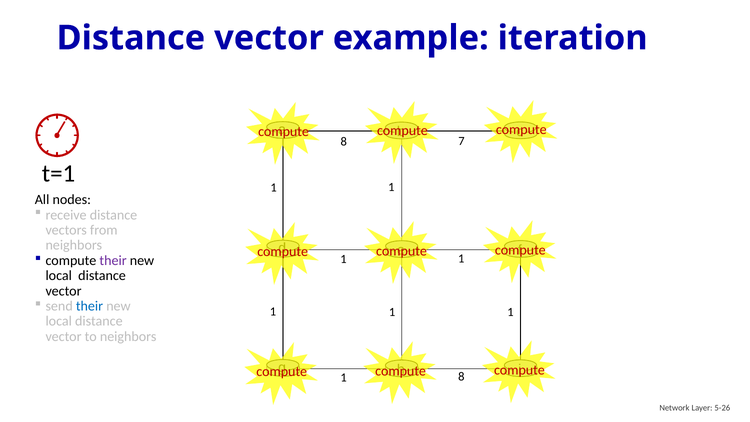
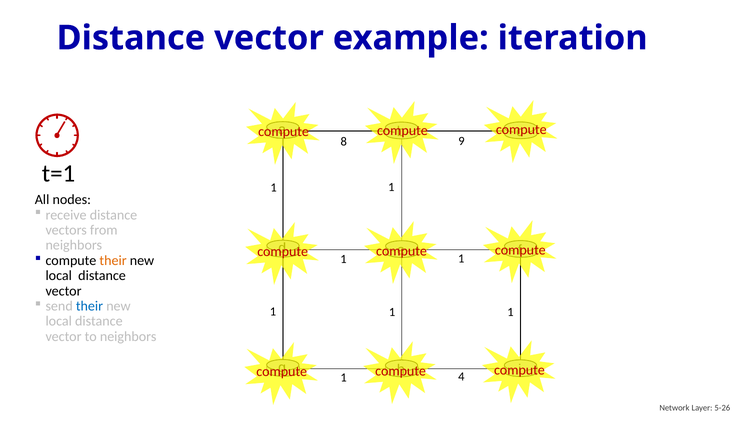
7: 7 -> 9
their at (113, 260) colour: purple -> orange
1 8: 8 -> 4
